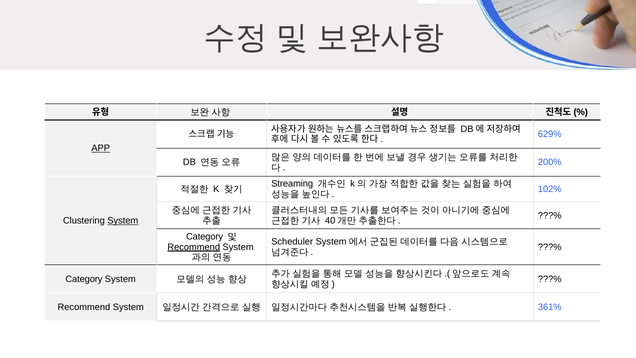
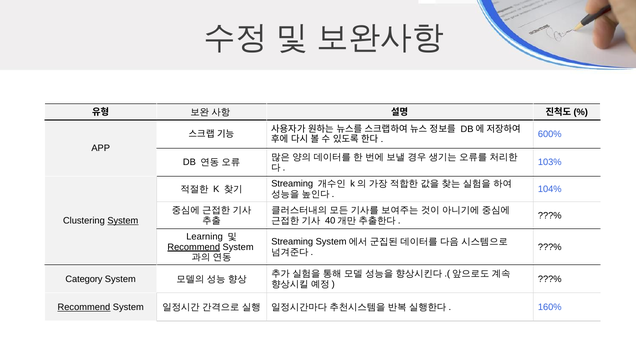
629%: 629% -> 600%
APP underline: present -> none
200%: 200% -> 103%
102%: 102% -> 104%
Category at (205, 236): Category -> Learning
Scheduler at (292, 242): Scheduler -> Streaming
Recommend at (84, 307) underline: none -> present
361%: 361% -> 160%
